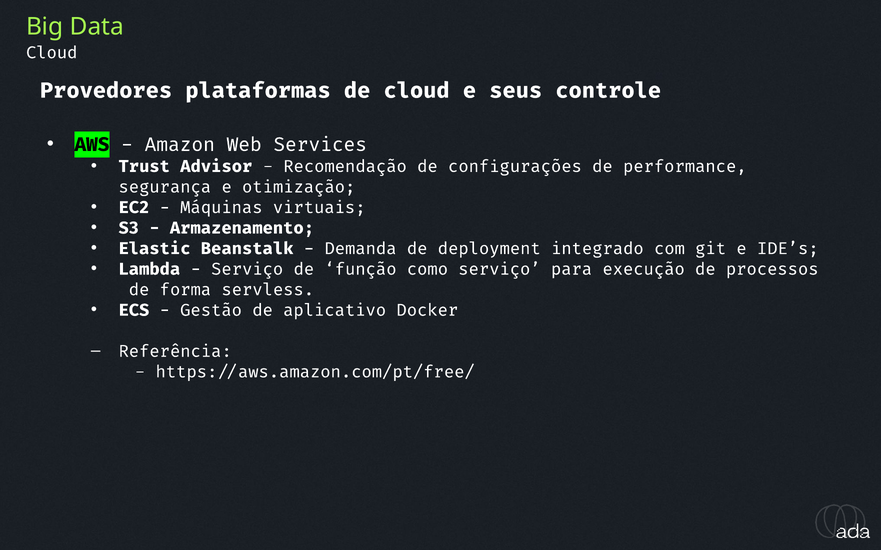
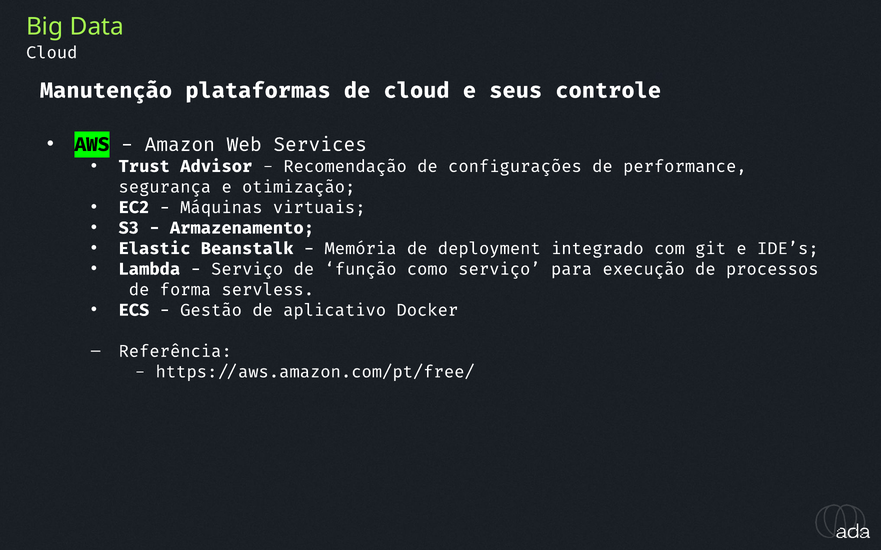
Provedores: Provedores -> Manutenção
Demanda: Demanda -> Memória
